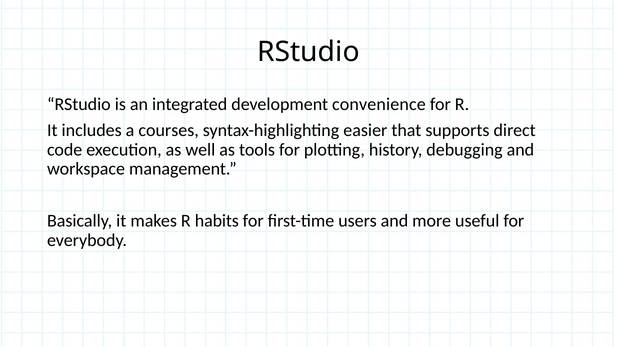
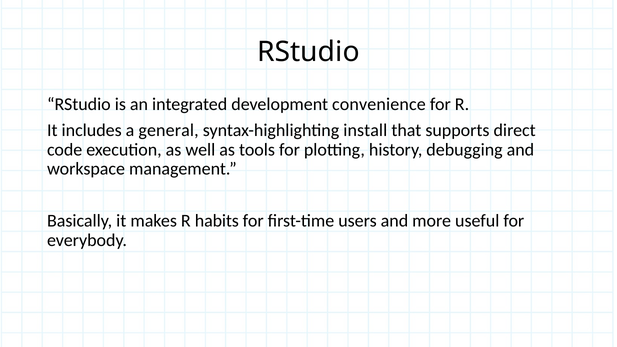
courses: courses -> general
easier: easier -> install
